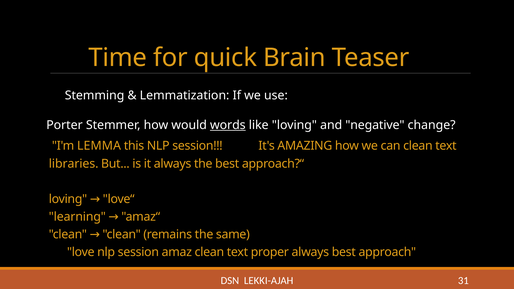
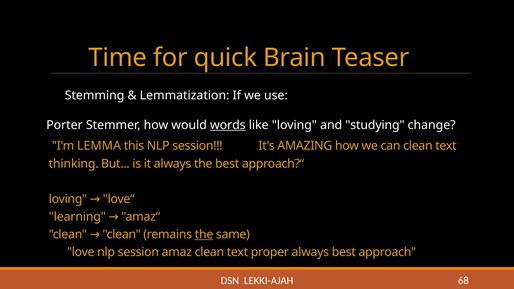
negative: negative -> studying
libraries: libraries -> thinking
the at (204, 235) underline: none -> present
31: 31 -> 68
